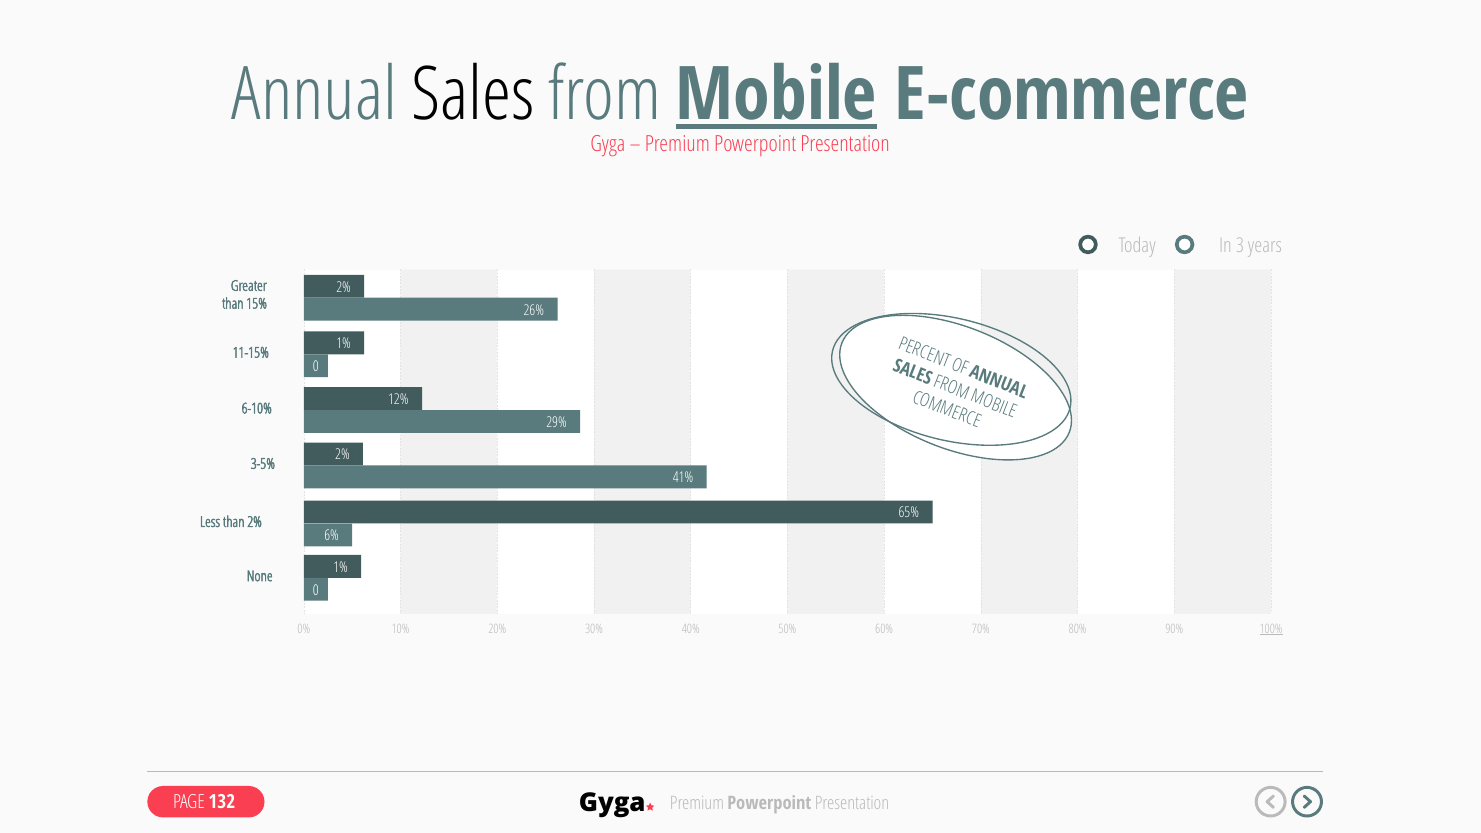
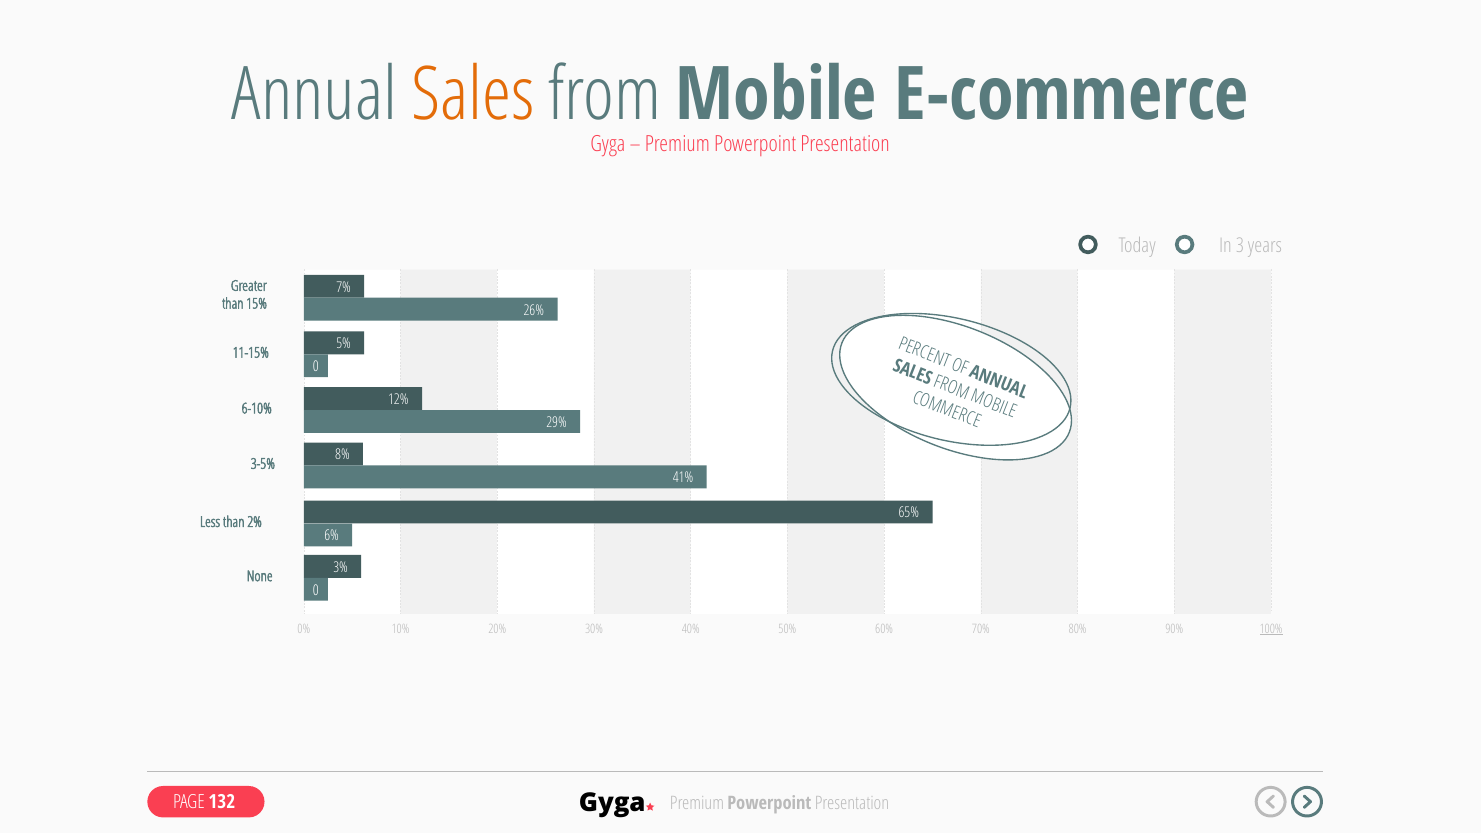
Sales at (473, 95) colour: black -> orange
Mobile underline: present -> none
2% at (344, 287): 2% -> 7%
1% at (344, 344): 1% -> 5%
2% at (342, 455): 2% -> 8%
1% at (341, 567): 1% -> 3%
